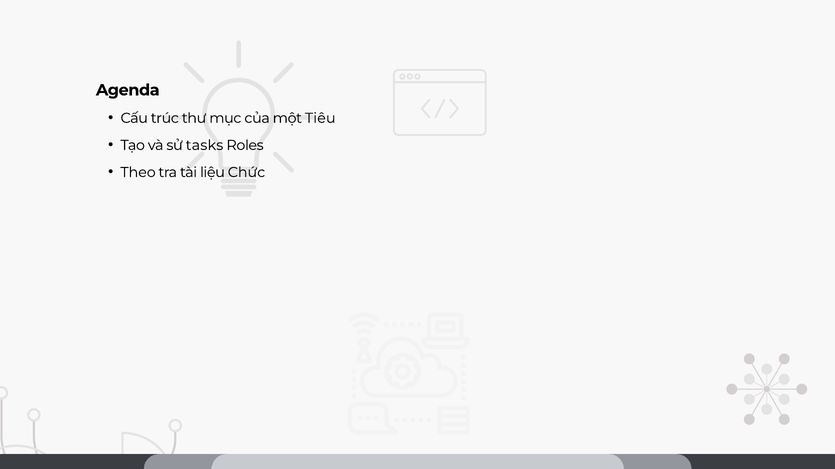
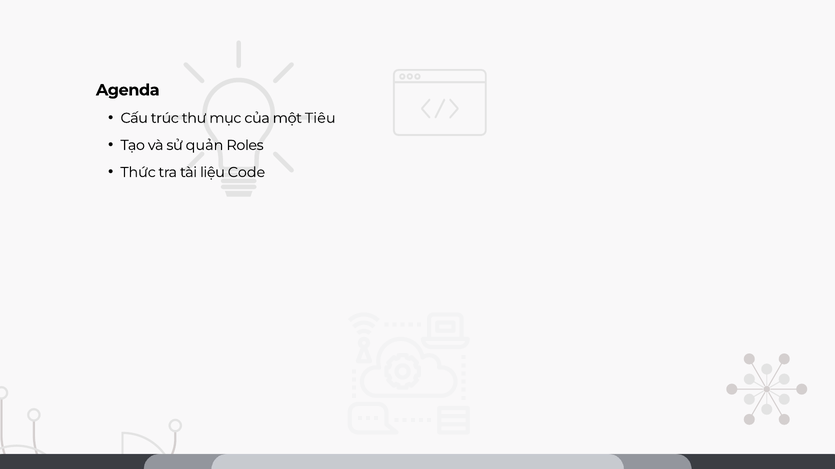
tasks: tasks -> quản
Theo: Theo -> Thức
Chức: Chức -> Code
